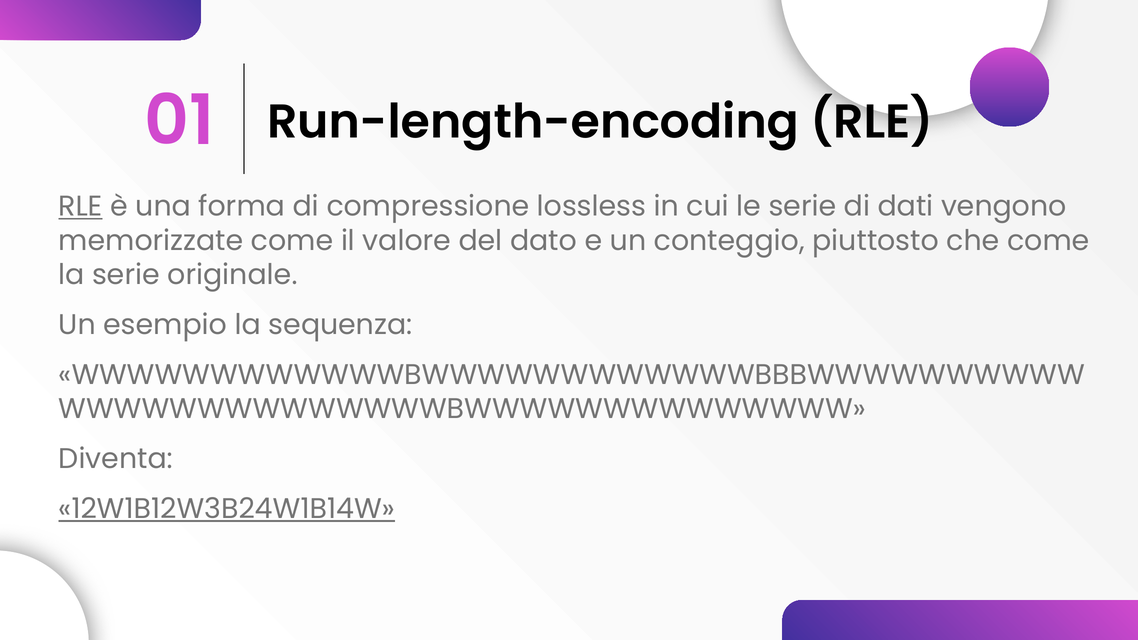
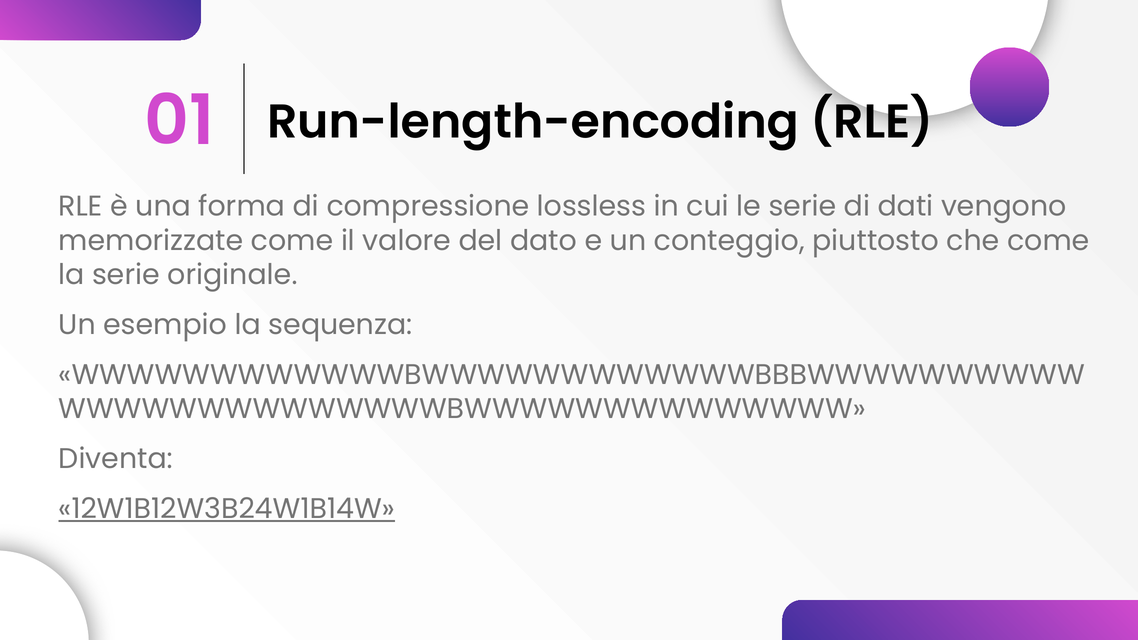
RLE at (80, 207) underline: present -> none
